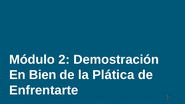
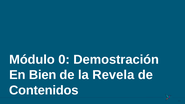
2: 2 -> 0
Plática: Plática -> Revela
Enfrentarte: Enfrentarte -> Contenidos
